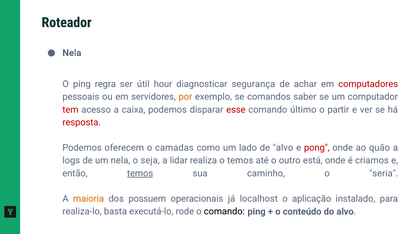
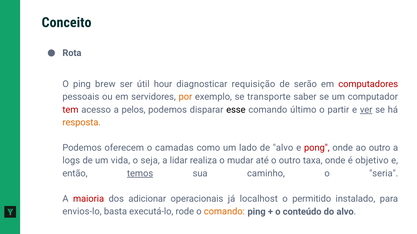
Roteador: Roteador -> Conceito
Nela at (72, 53): Nela -> Rota
regra: regra -> brew
segurança: segurança -> requisição
achar: achar -> serão
comandos: comandos -> transporte
caixa: caixa -> pelos
esse colour: red -> black
ver underline: none -> present
resposta colour: red -> orange
ao quão: quão -> outro
um nela: nela -> vida
o temos: temos -> mudar
está: está -> taxa
criamos: criamos -> objetivo
maioria colour: orange -> red
possuem: possuem -> adicionar
aplicação: aplicação -> permitido
realiza-lo: realiza-lo -> envios-lo
comando at (224, 212) colour: black -> orange
